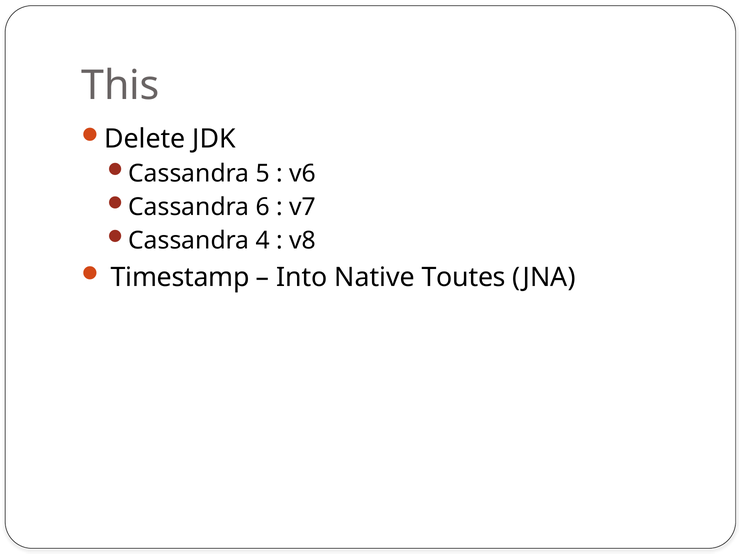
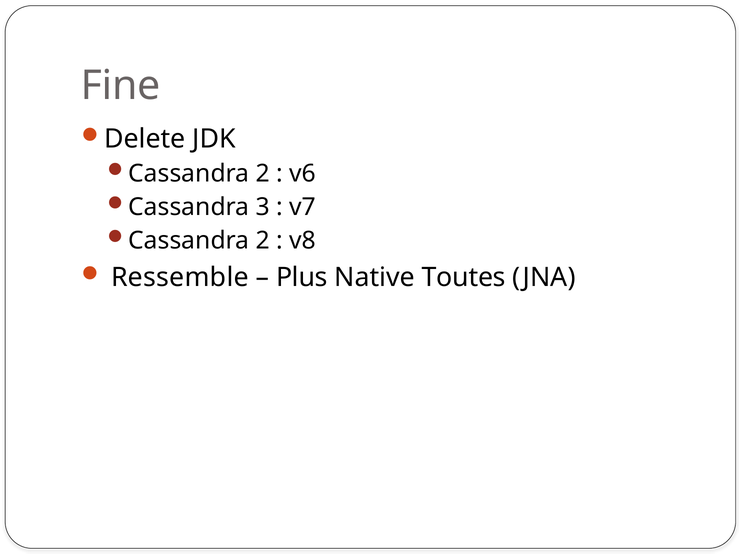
This: This -> Fine
5 at (263, 173): 5 -> 2
6: 6 -> 3
4 at (263, 240): 4 -> 2
Timestamp: Timestamp -> Ressemble
Into: Into -> Plus
